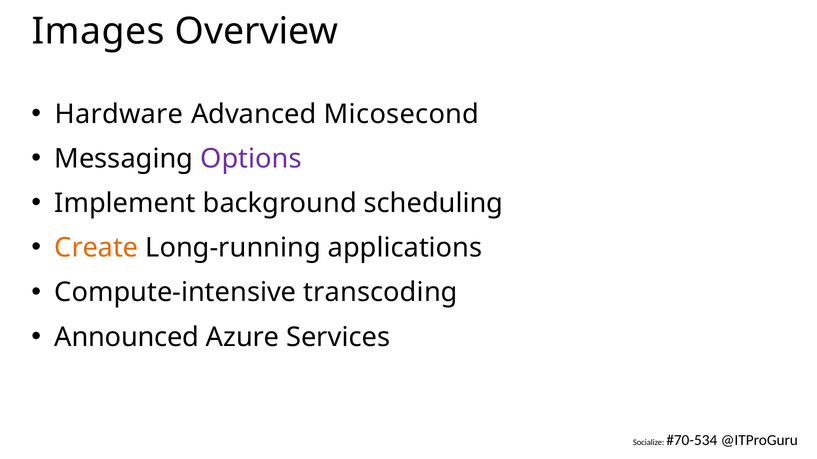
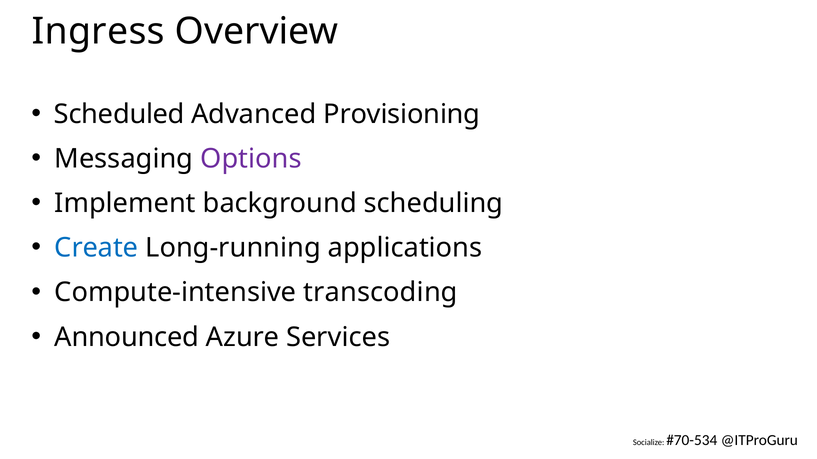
Images: Images -> Ingress
Hardware: Hardware -> Scheduled
Micosecond: Micosecond -> Provisioning
Create colour: orange -> blue
